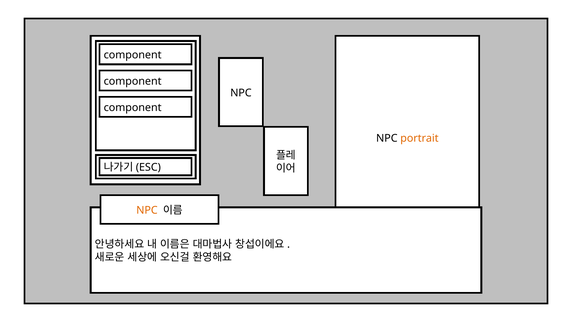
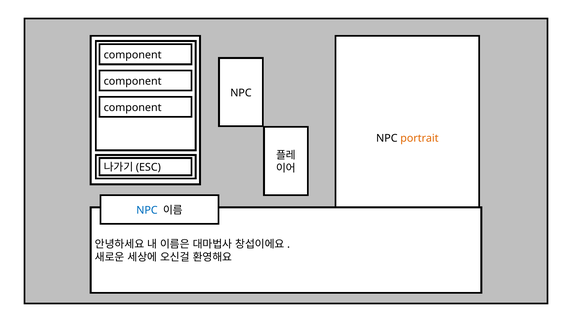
NPC at (147, 210) colour: orange -> blue
